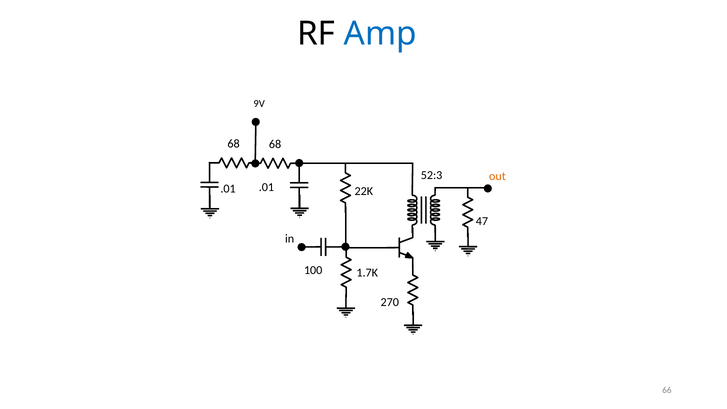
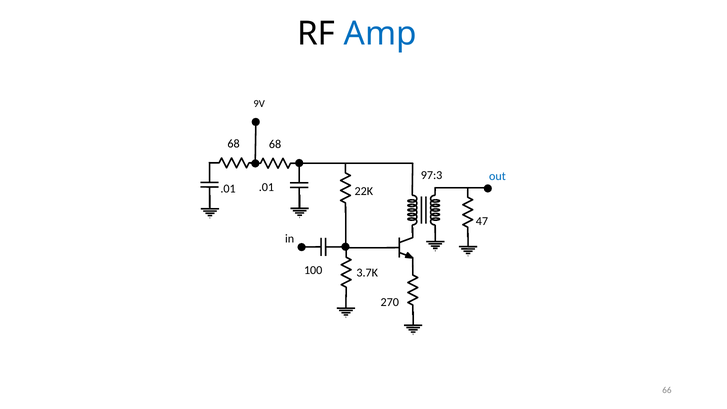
52:3: 52:3 -> 97:3
out colour: orange -> blue
1.7K: 1.7K -> 3.7K
